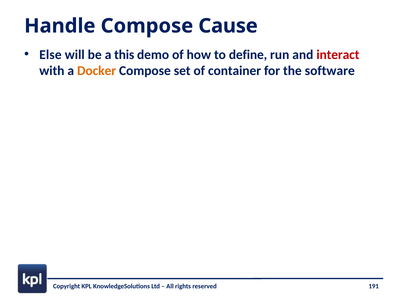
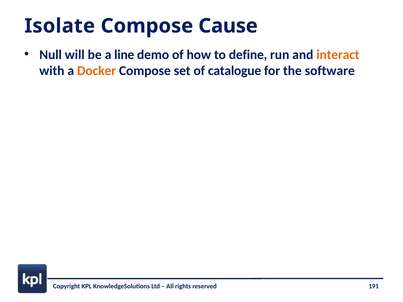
Handle: Handle -> Isolate
Else: Else -> Null
this: this -> line
interact colour: red -> orange
container: container -> catalogue
